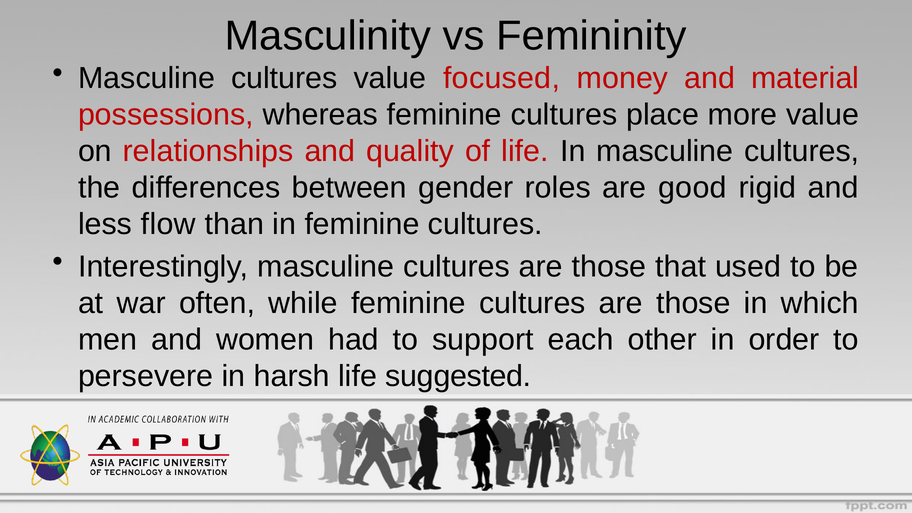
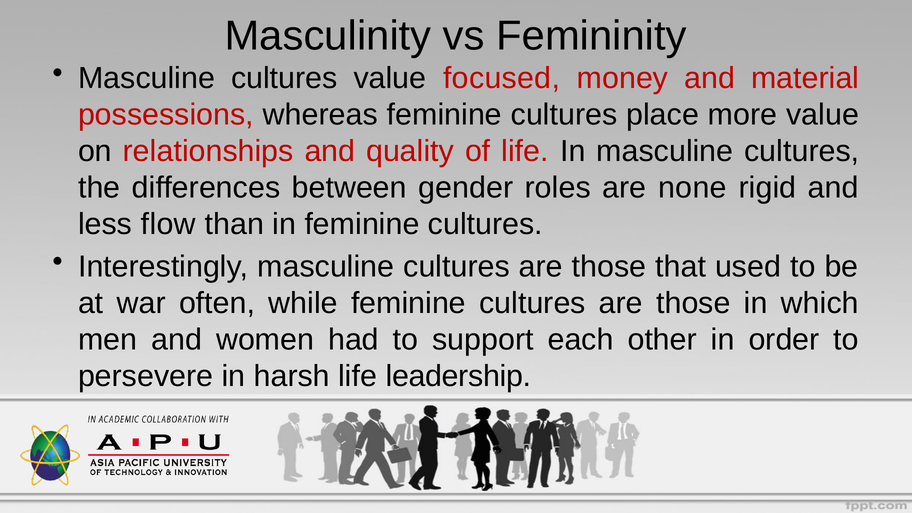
good: good -> none
suggested: suggested -> leadership
